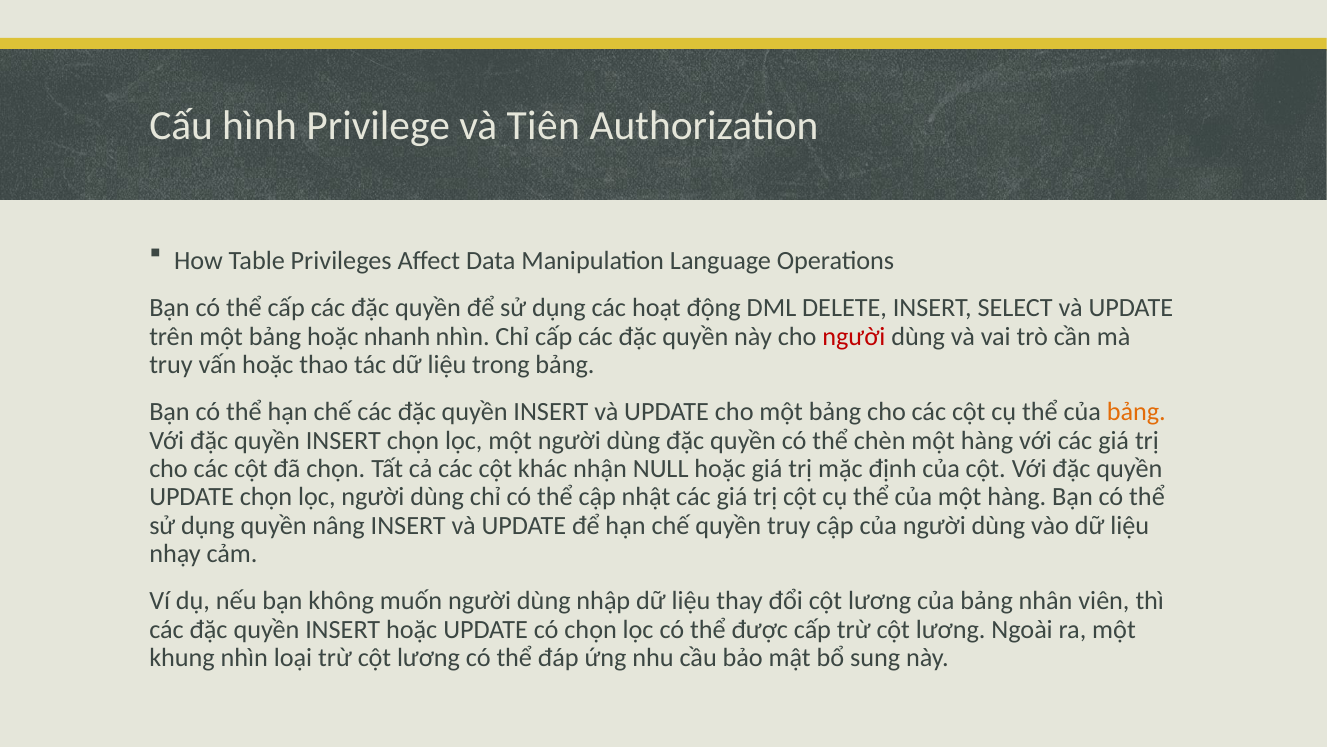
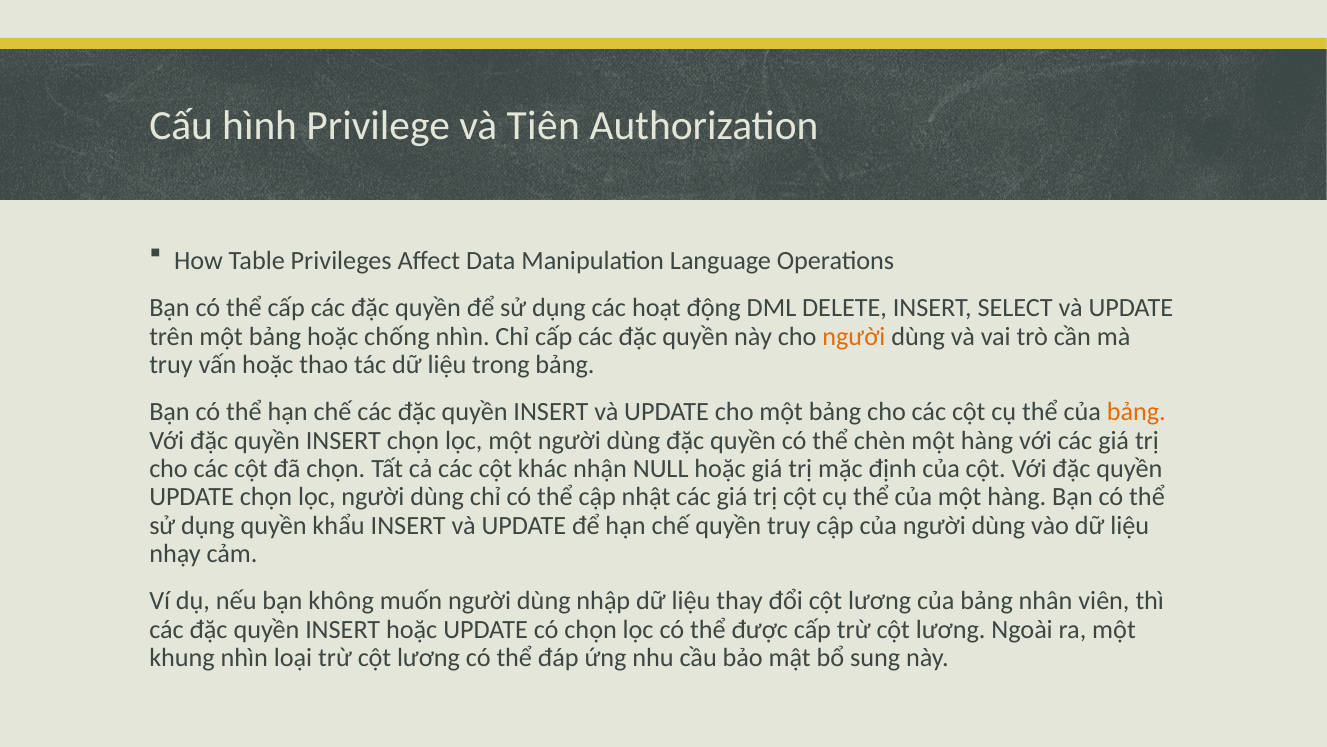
nhanh: nhanh -> chống
người at (854, 336) colour: red -> orange
nâng: nâng -> khẩu
